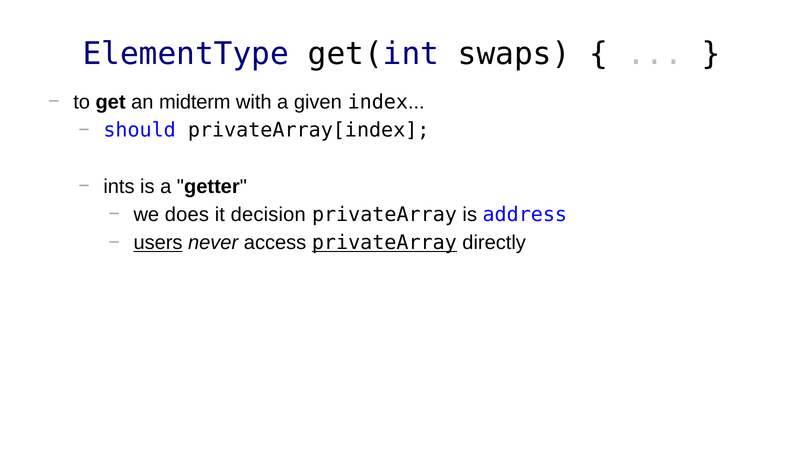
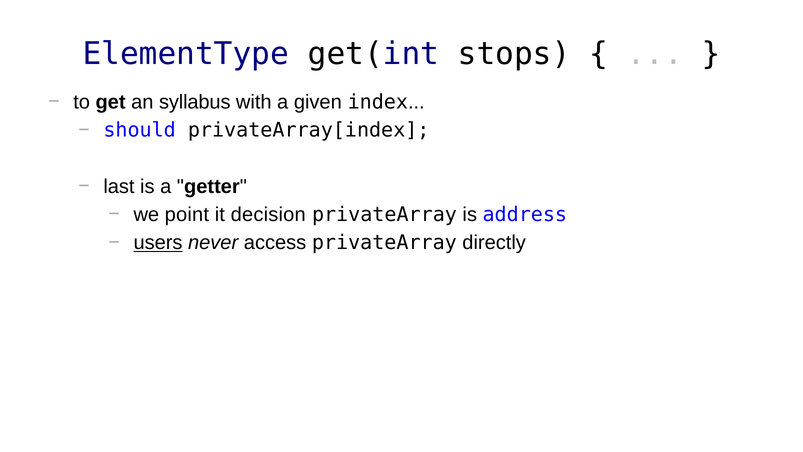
swaps: swaps -> stops
midterm: midterm -> syllabus
ints: ints -> last
does: does -> point
privateArray at (384, 243) underline: present -> none
